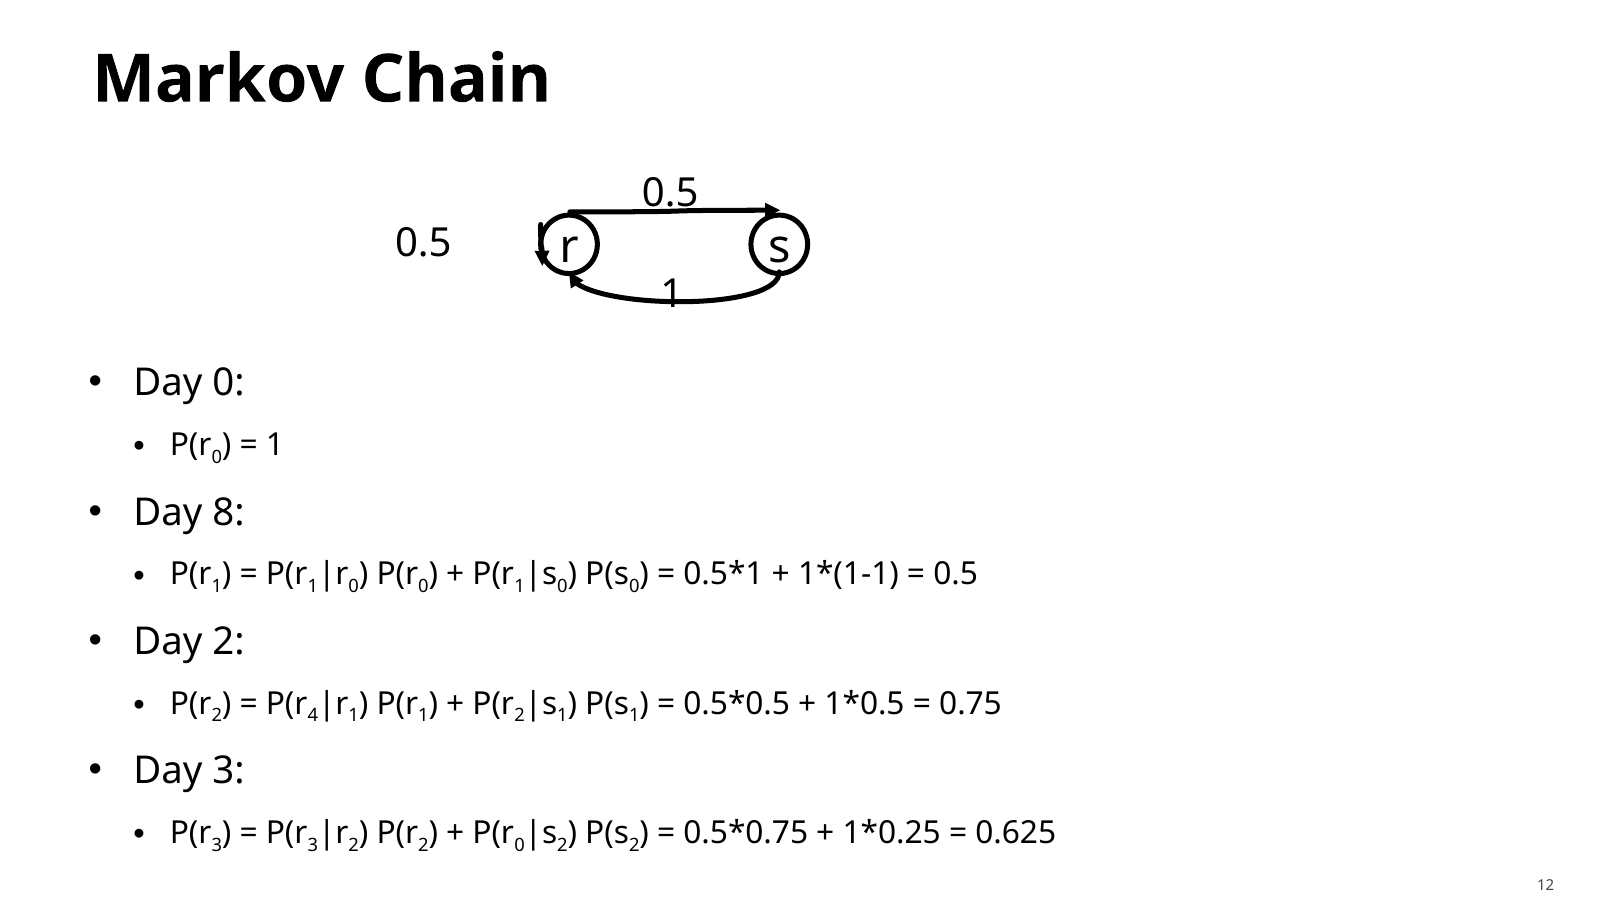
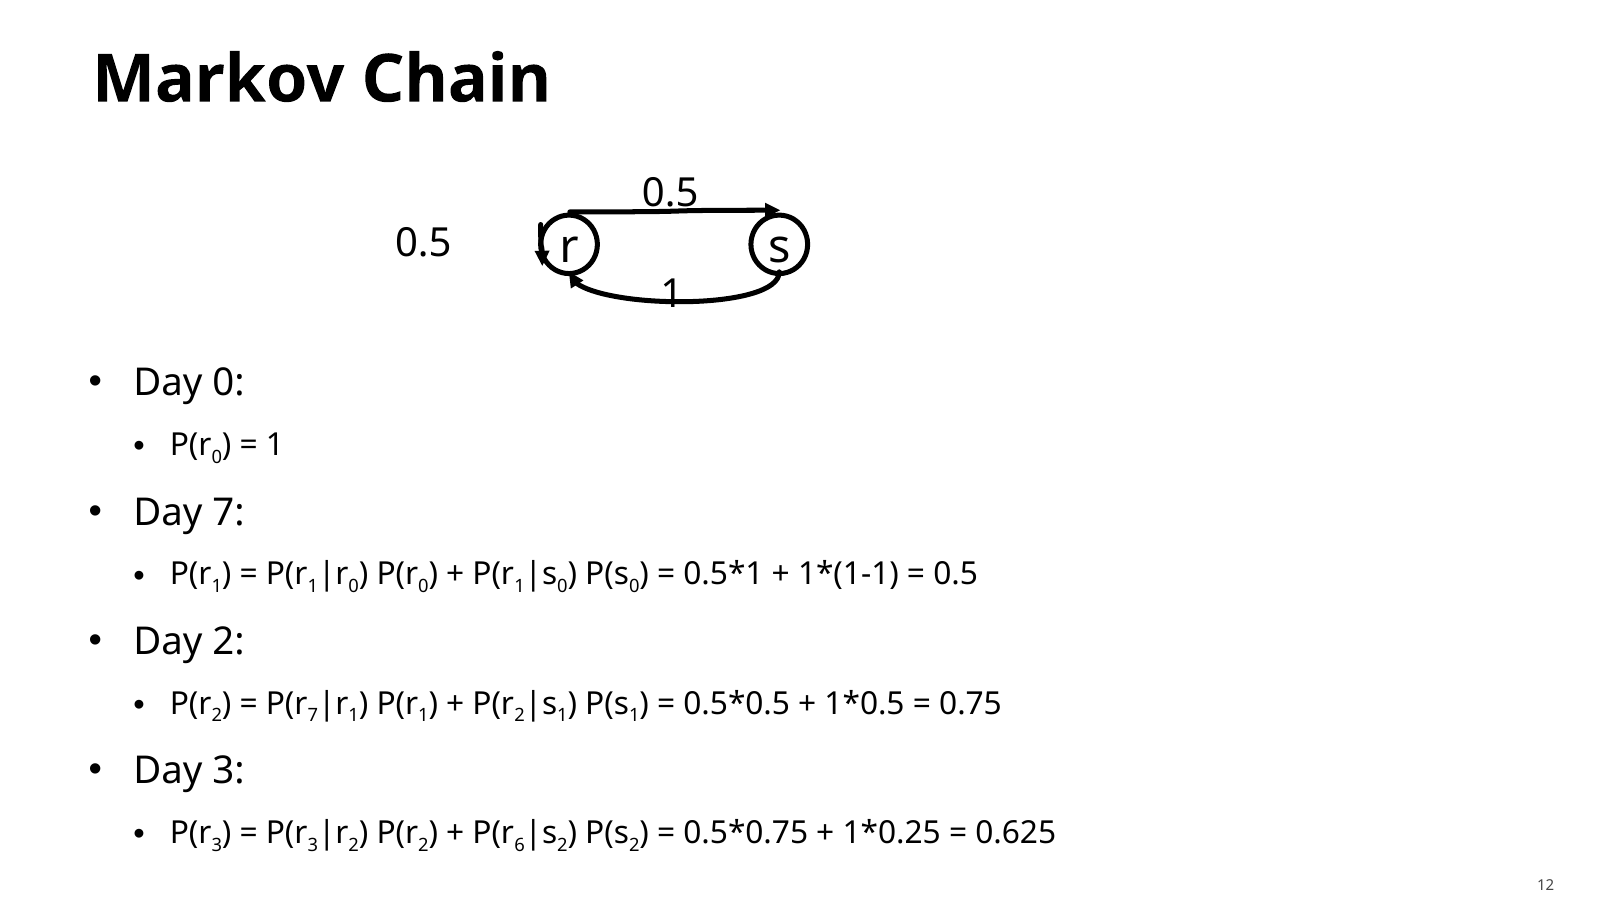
Day 8: 8 -> 7
4 at (313, 716): 4 -> 7
0 at (520, 845): 0 -> 6
